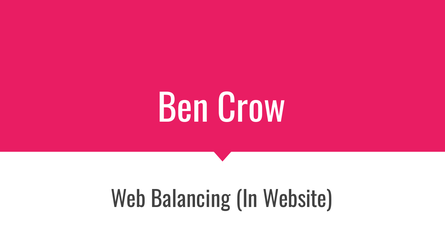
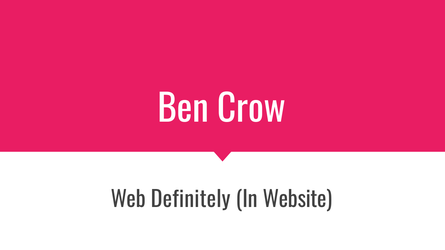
Balancing: Balancing -> Definitely
